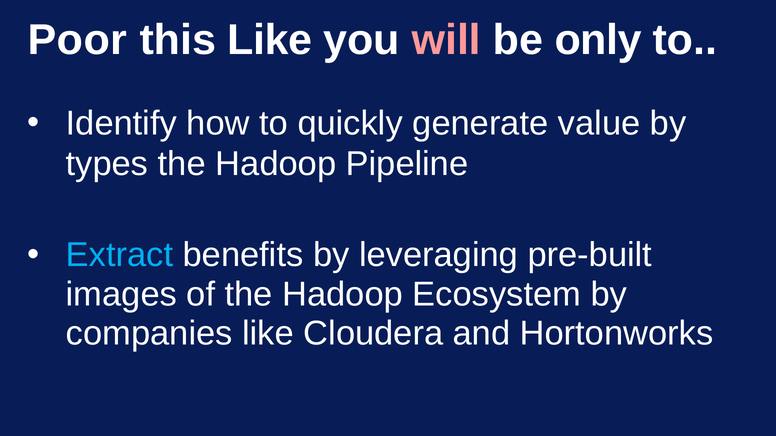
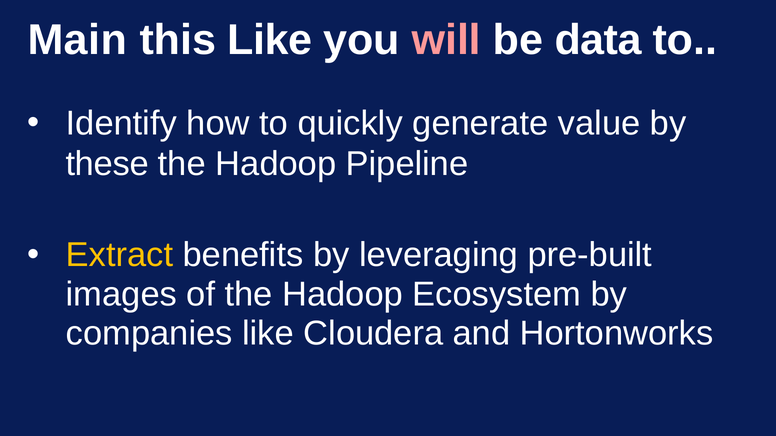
Poor: Poor -> Main
only: only -> data
types: types -> these
Extract colour: light blue -> yellow
